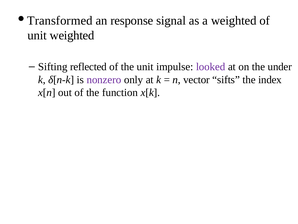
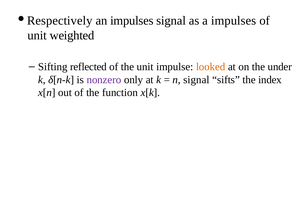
Transformed: Transformed -> Respectively
an response: response -> impulses
a weighted: weighted -> impulses
looked colour: purple -> orange
n vector: vector -> signal
